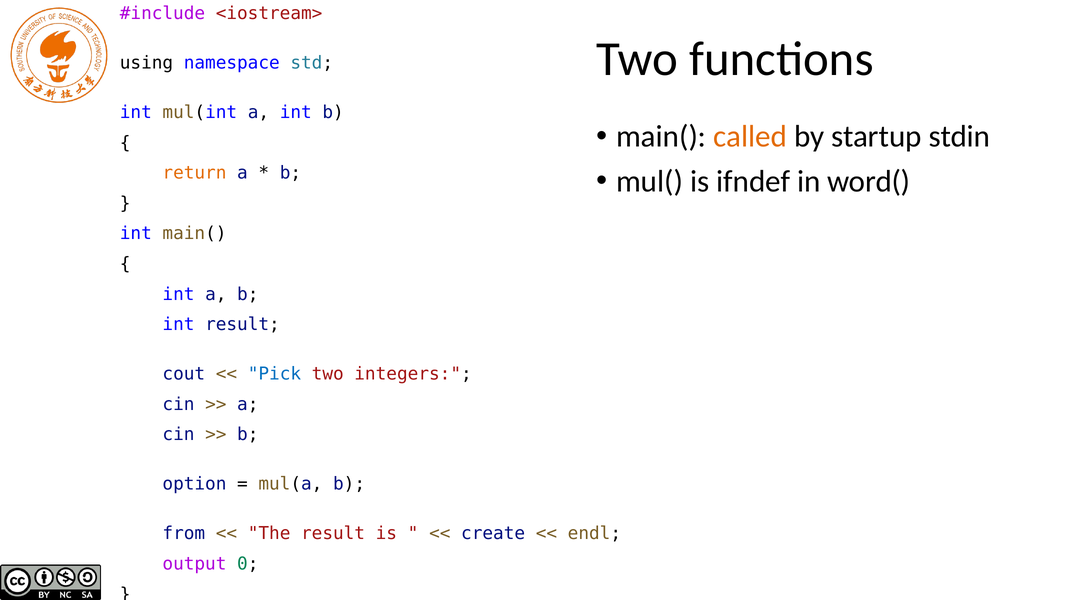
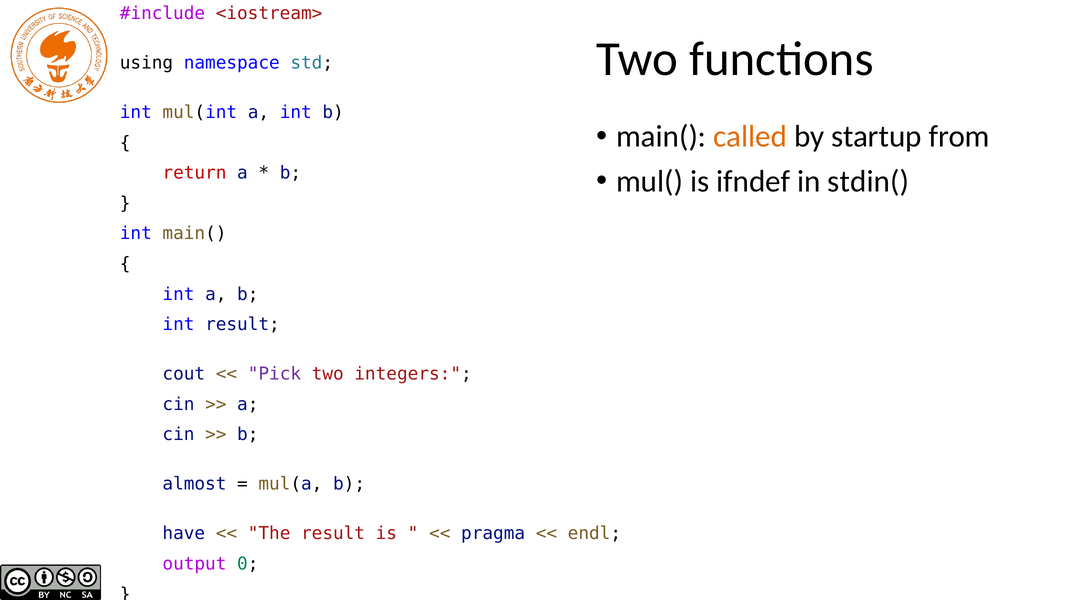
stdin: stdin -> from
return colour: orange -> red
word(: word( -> stdin(
Pick colour: blue -> purple
option: option -> almost
from: from -> have
create: create -> pragma
